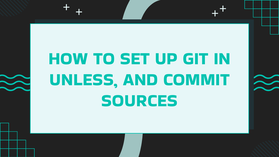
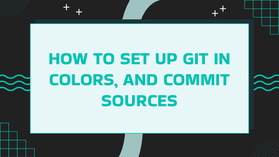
UNLESS: UNLESS -> COLORS
